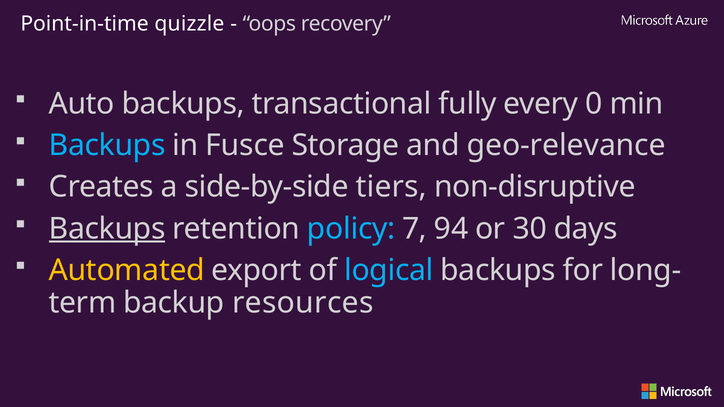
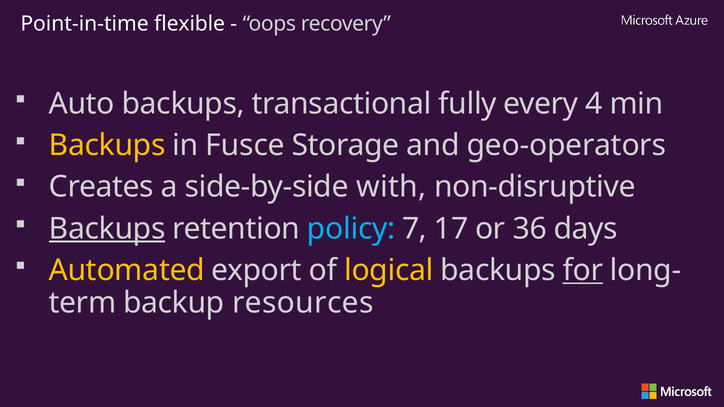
quizzle: quizzle -> flexible
0: 0 -> 4
Backups at (107, 146) colour: light blue -> yellow
geo-relevance: geo-relevance -> geo-operators
tiers: tiers -> with
94: 94 -> 17
30: 30 -> 36
logical colour: light blue -> yellow
for underline: none -> present
